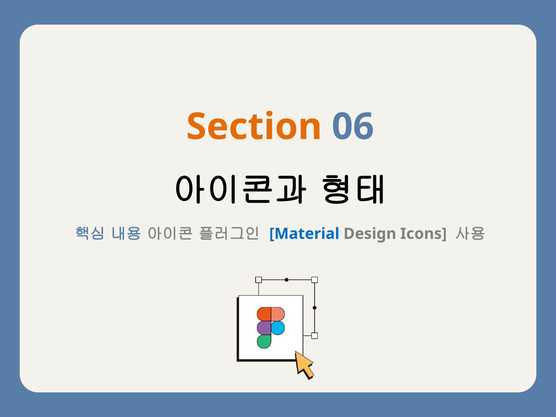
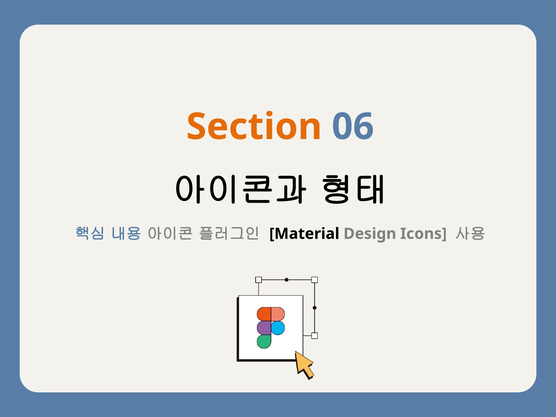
Material colour: blue -> black
